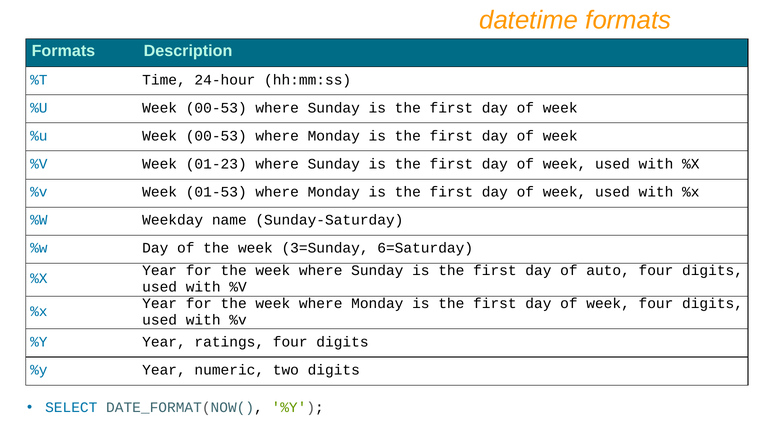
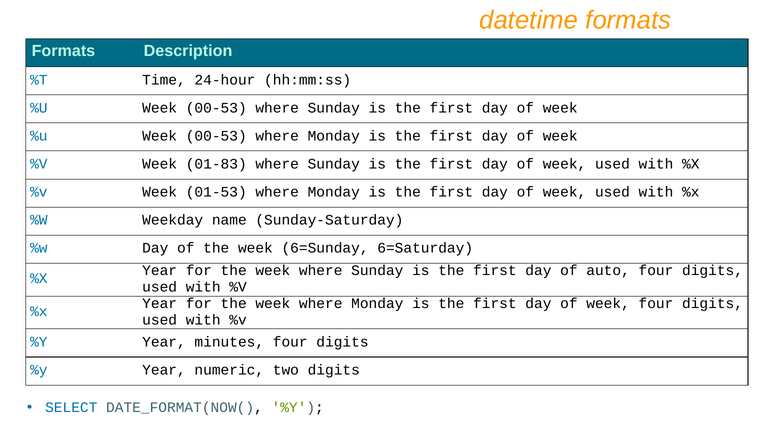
01-23: 01-23 -> 01-83
3=Sunday: 3=Sunday -> 6=Sunday
ratings: ratings -> minutes
